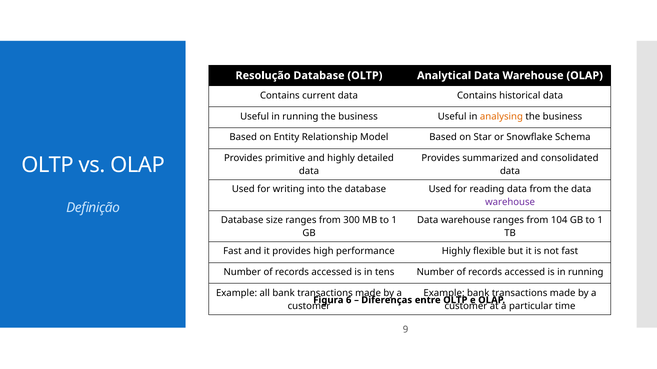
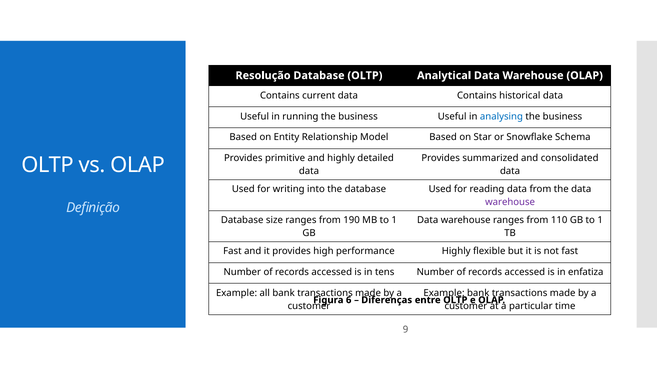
analysing colour: orange -> blue
300: 300 -> 190
104: 104 -> 110
is in running: running -> enfatiza
